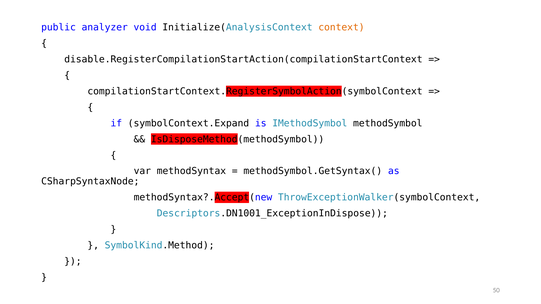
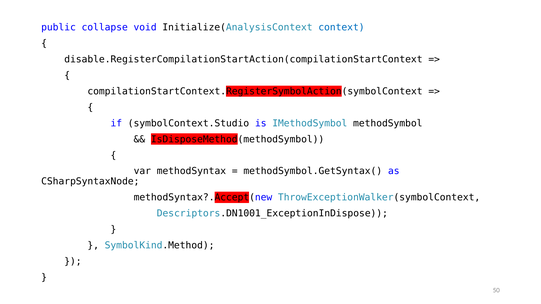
analyzer: analyzer -> collapse
context colour: orange -> blue
symbolContext.Expand: symbolContext.Expand -> symbolContext.Studio
